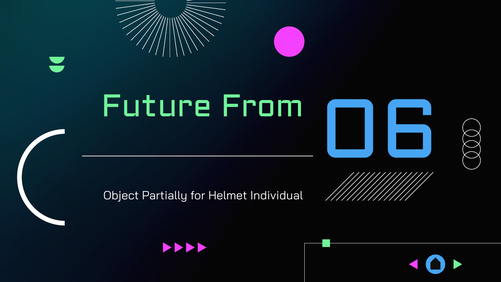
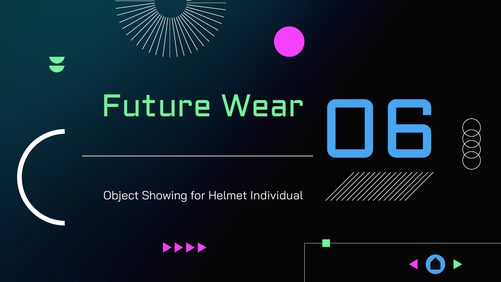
From: From -> Wear
Partially: Partially -> Showing
